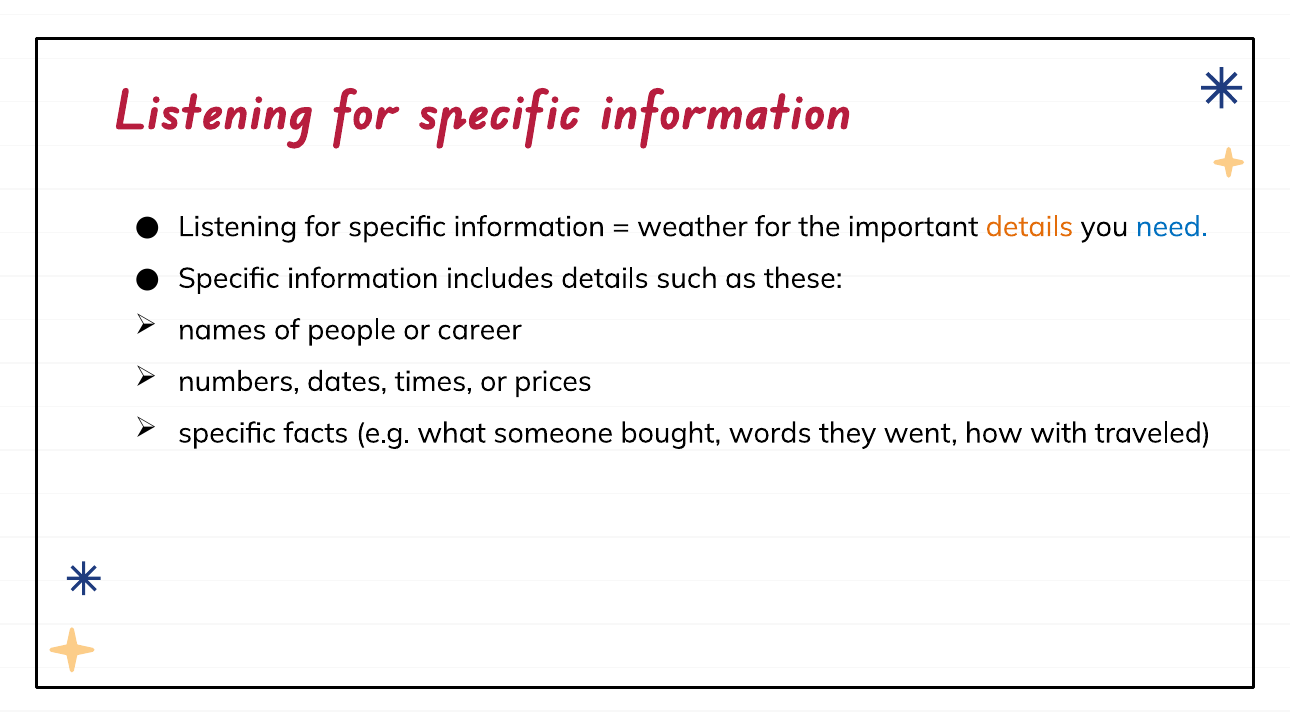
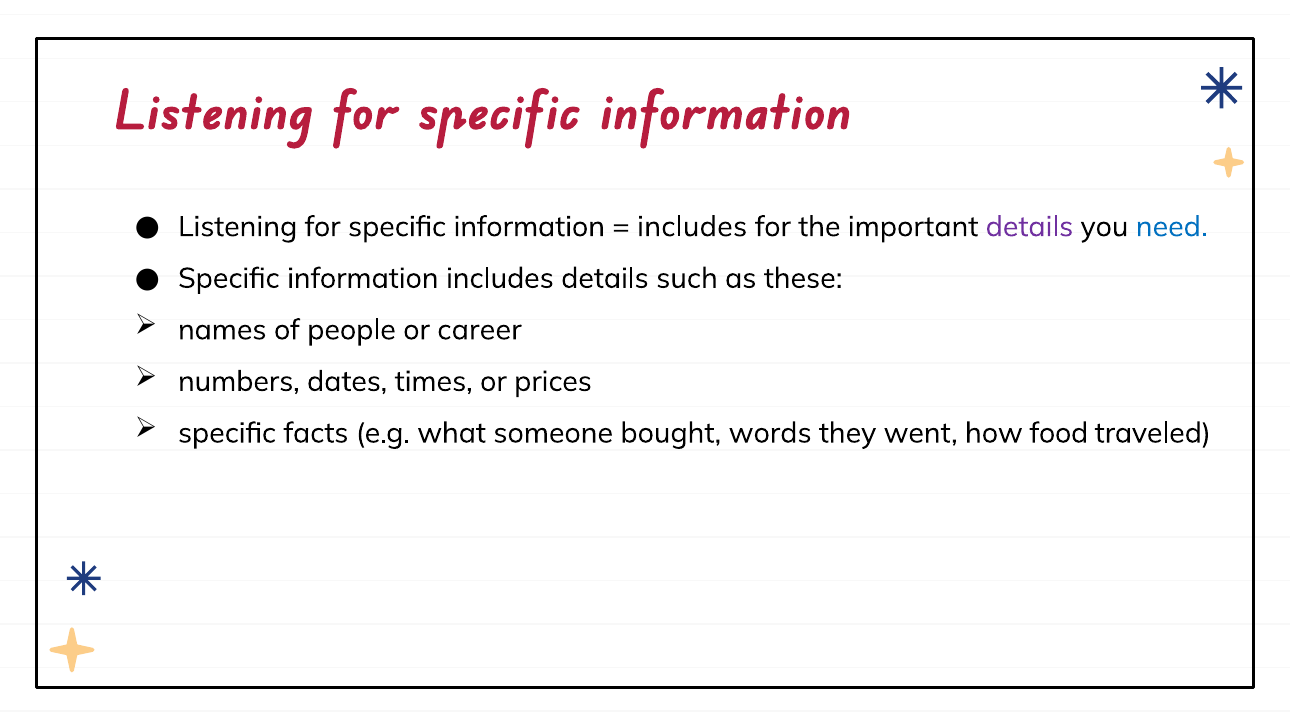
weather at (692, 227): weather -> includes
details at (1029, 227) colour: orange -> purple
with: with -> food
